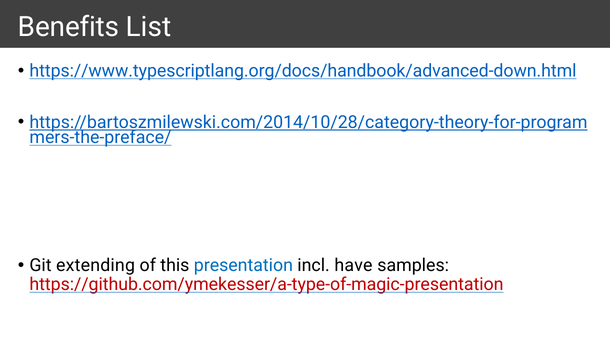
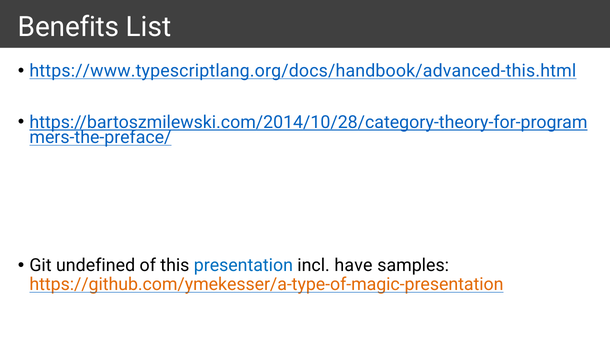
https://www.typescriptlang.org/docs/handbook/advanced-down.html: https://www.typescriptlang.org/docs/handbook/advanced-down.html -> https://www.typescriptlang.org/docs/handbook/advanced-this.html
extending: extending -> undefined
https://github.com/ymekesser/a-type-of-magic-presentation colour: red -> orange
